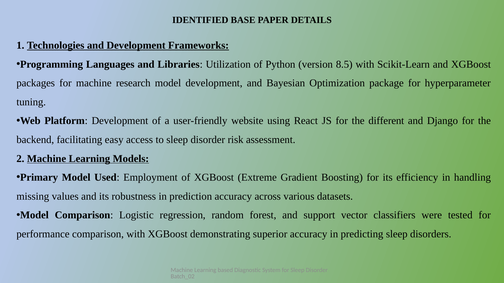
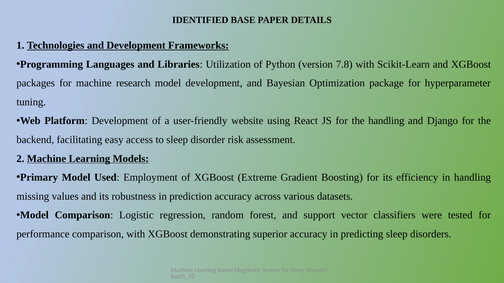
8.5: 8.5 -> 7.8
the different: different -> handling
